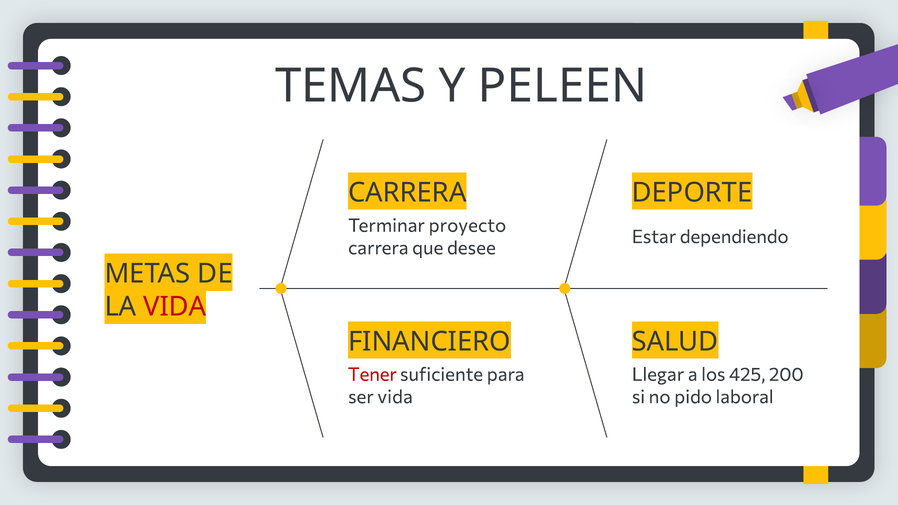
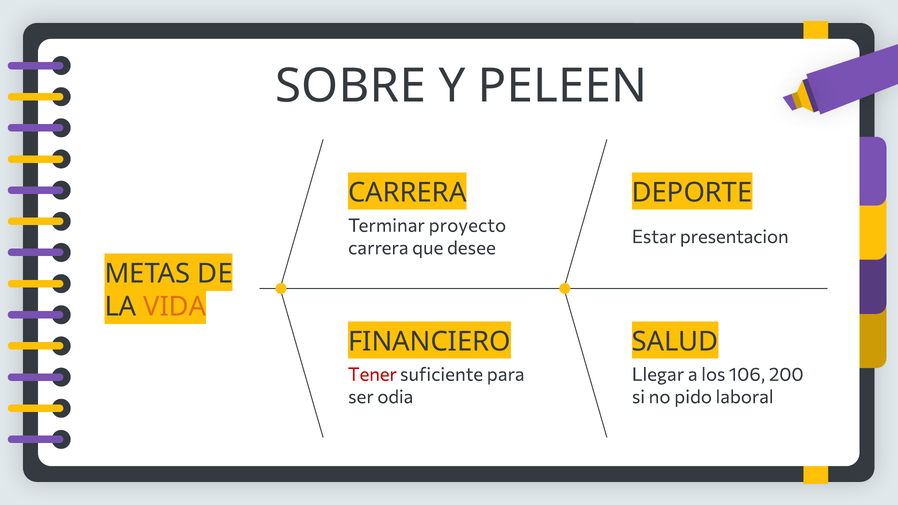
TEMAS: TEMAS -> SOBRE
dependiendo: dependiendo -> presentacion
VIDA at (175, 307) colour: red -> orange
425: 425 -> 106
ser vida: vida -> odia
